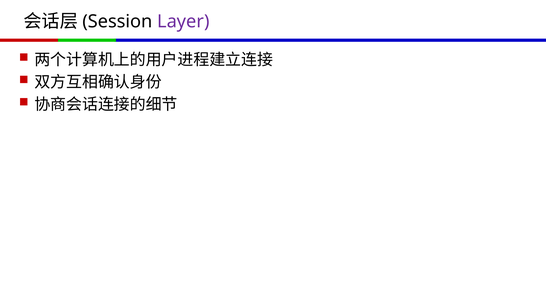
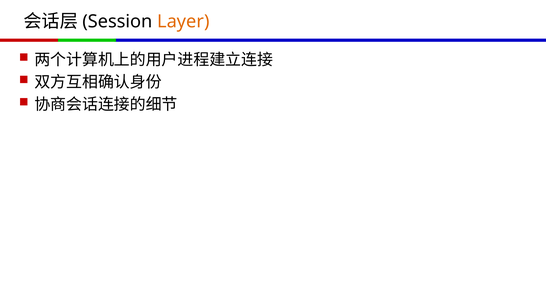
Layer colour: purple -> orange
